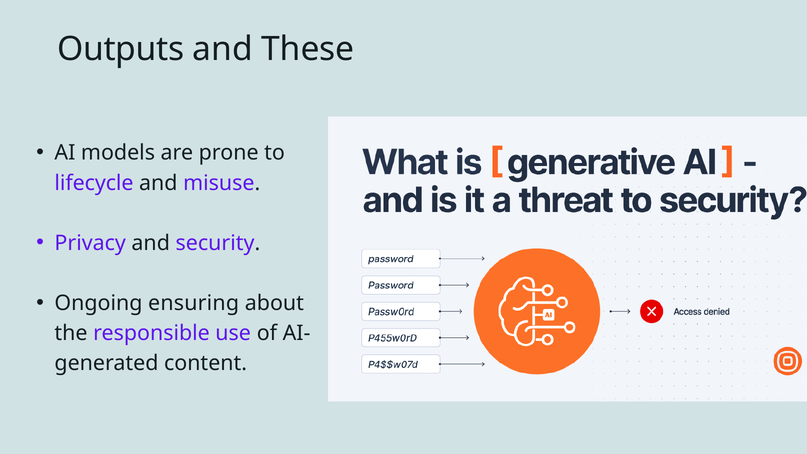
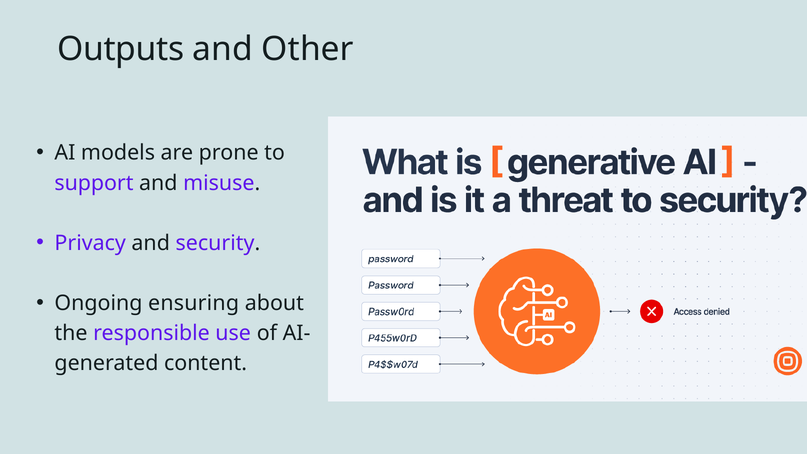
These: These -> Other
lifecycle: lifecycle -> support
